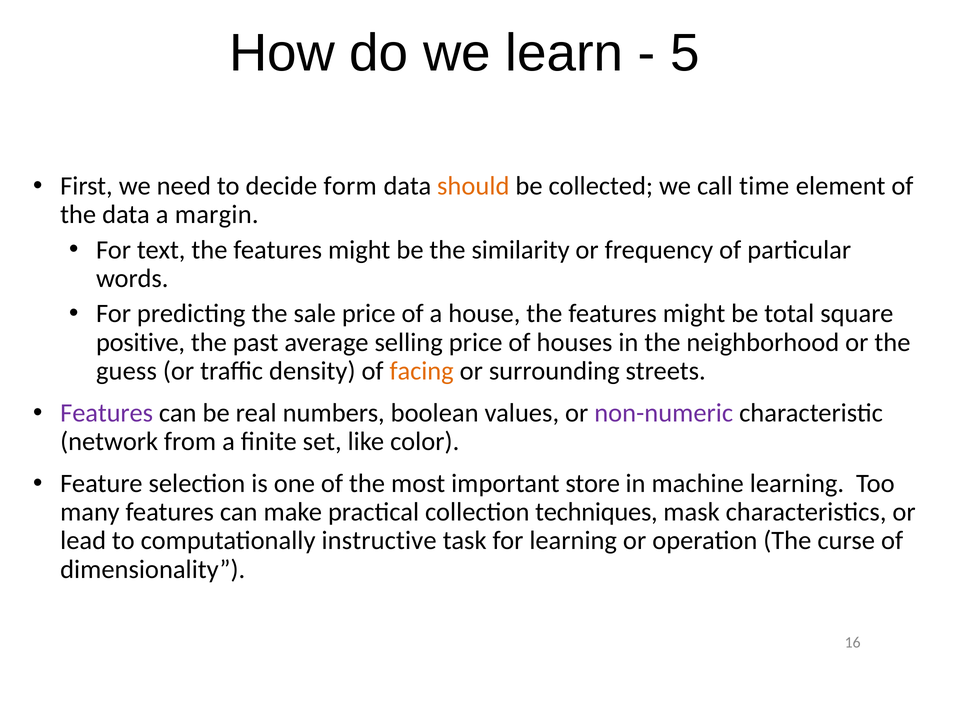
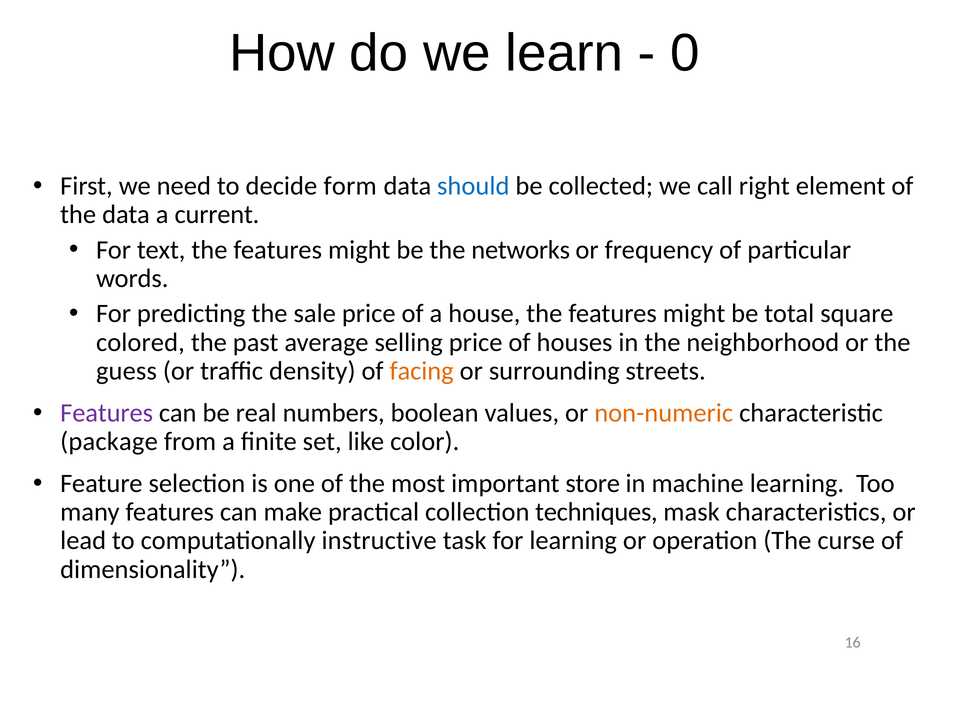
5: 5 -> 0
should colour: orange -> blue
time: time -> right
margin: margin -> current
similarity: similarity -> networks
positive: positive -> colored
non-numeric colour: purple -> orange
network: network -> package
